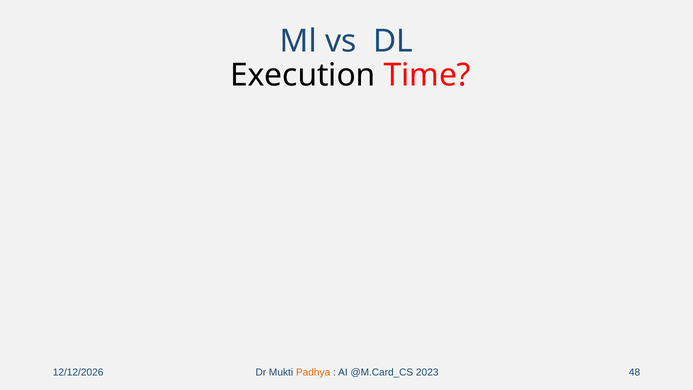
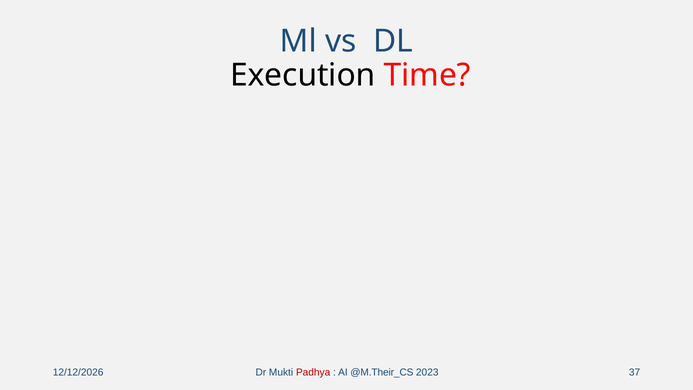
Padhya colour: orange -> red
@M.Card_CS: @M.Card_CS -> @M.Their_CS
48: 48 -> 37
